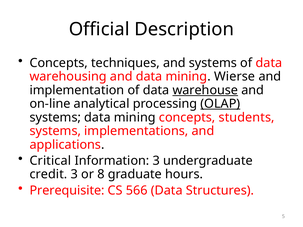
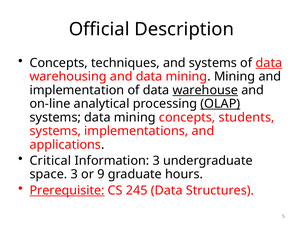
data at (269, 63) underline: none -> present
mining Wierse: Wierse -> Mining
credit: credit -> space
8: 8 -> 9
Prerequisite underline: none -> present
566: 566 -> 245
